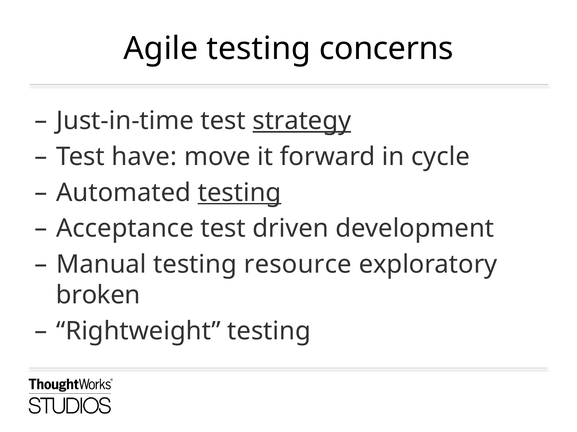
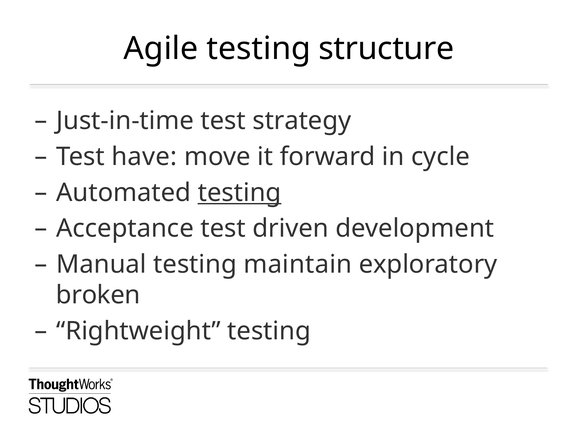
concerns: concerns -> structure
strategy underline: present -> none
resource: resource -> maintain
